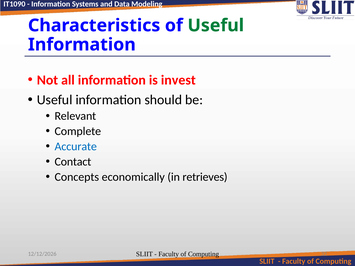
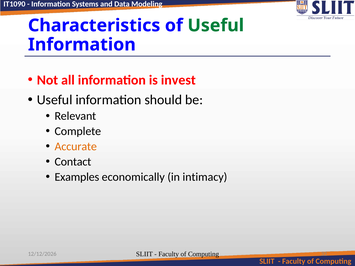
Accurate colour: blue -> orange
Concepts: Concepts -> Examples
retrieves: retrieves -> intimacy
